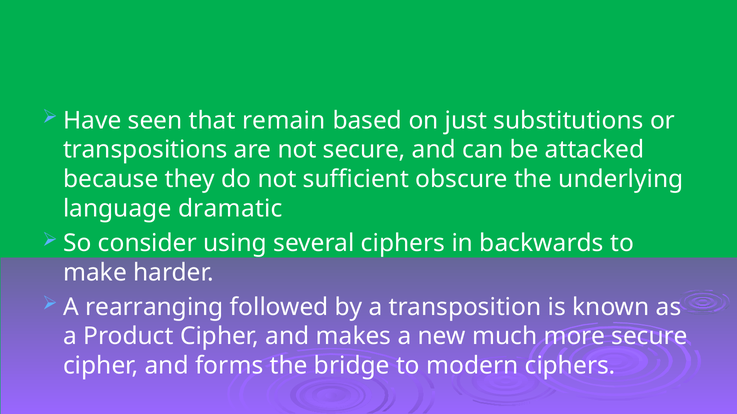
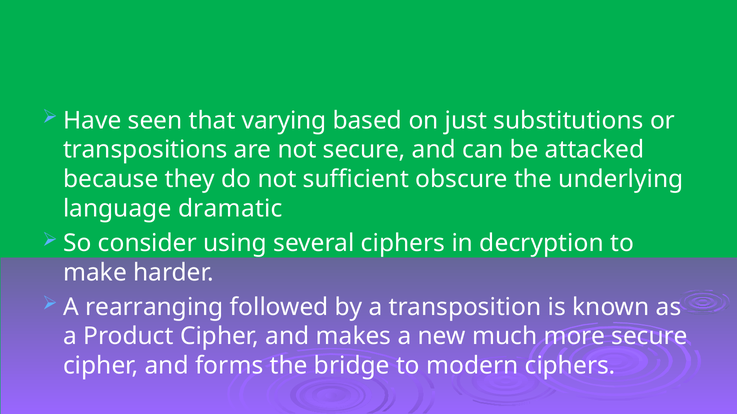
remain: remain -> varying
backwards: backwards -> decryption
